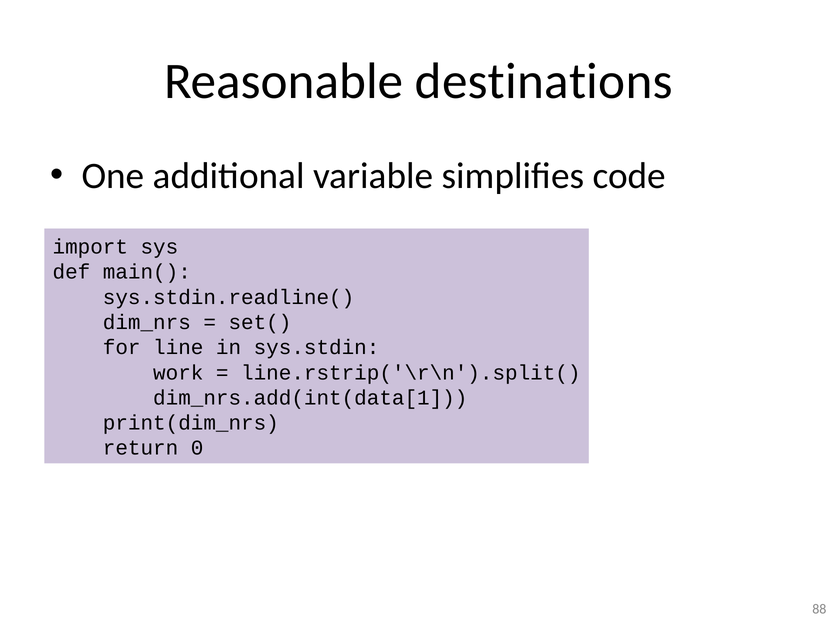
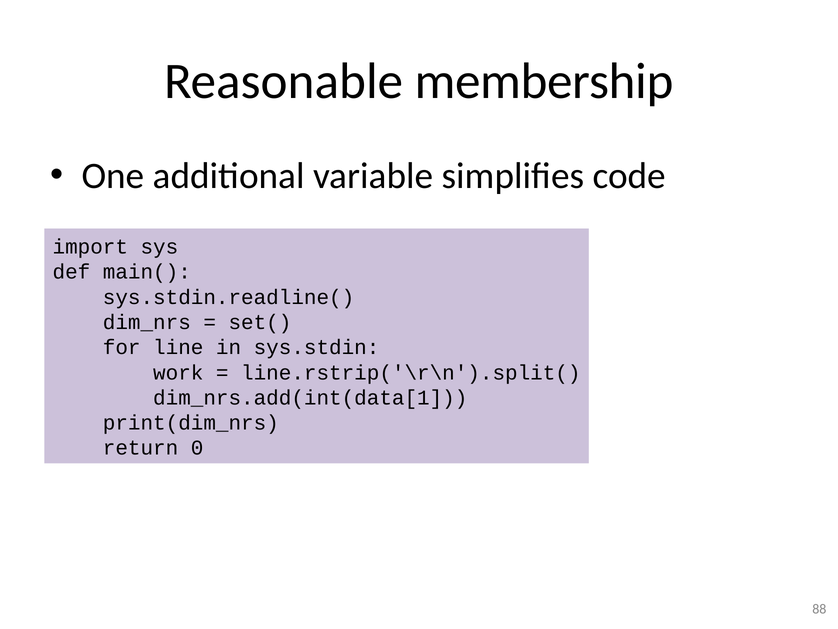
destinations: destinations -> membership
